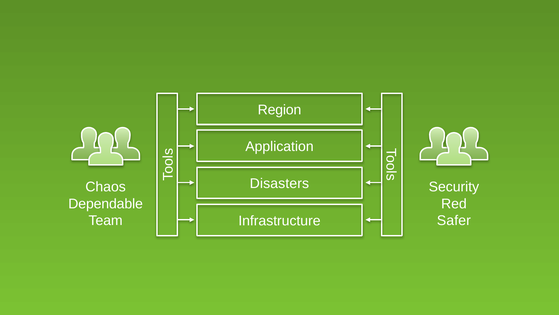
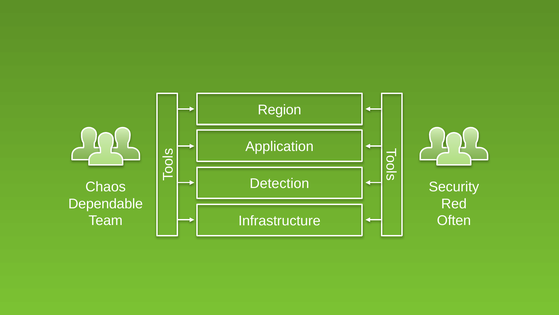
Disasters: Disasters -> Detection
Safer: Safer -> Often
